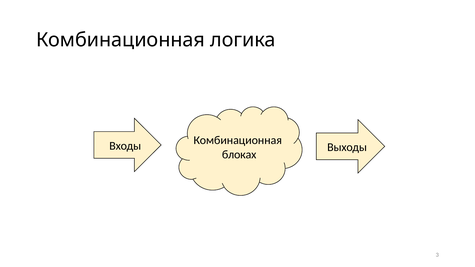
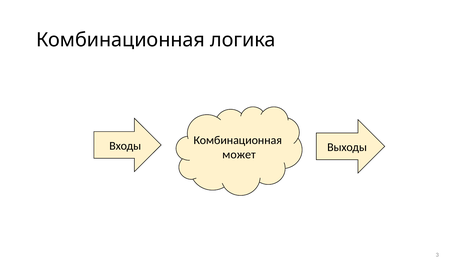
блоках: блоках -> может
